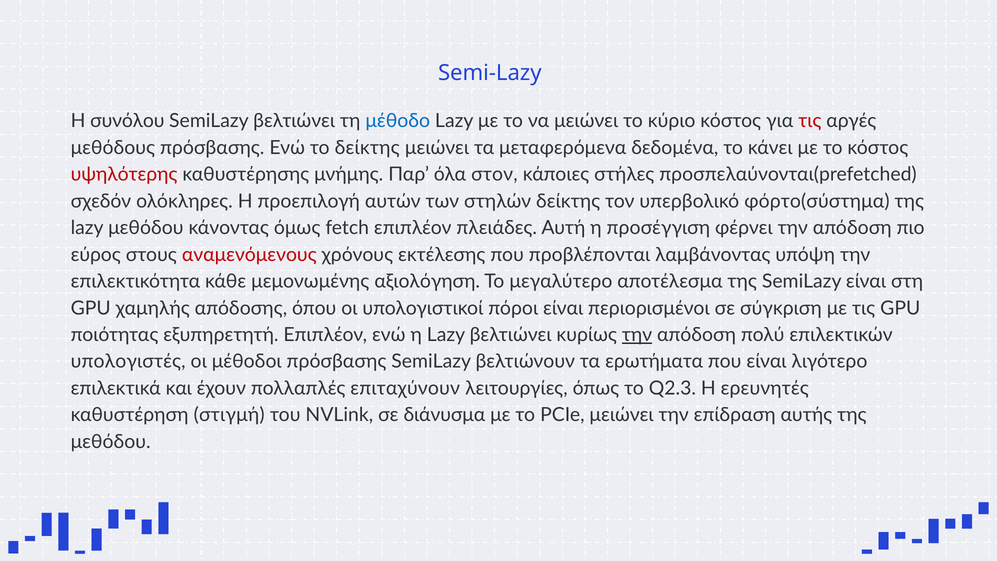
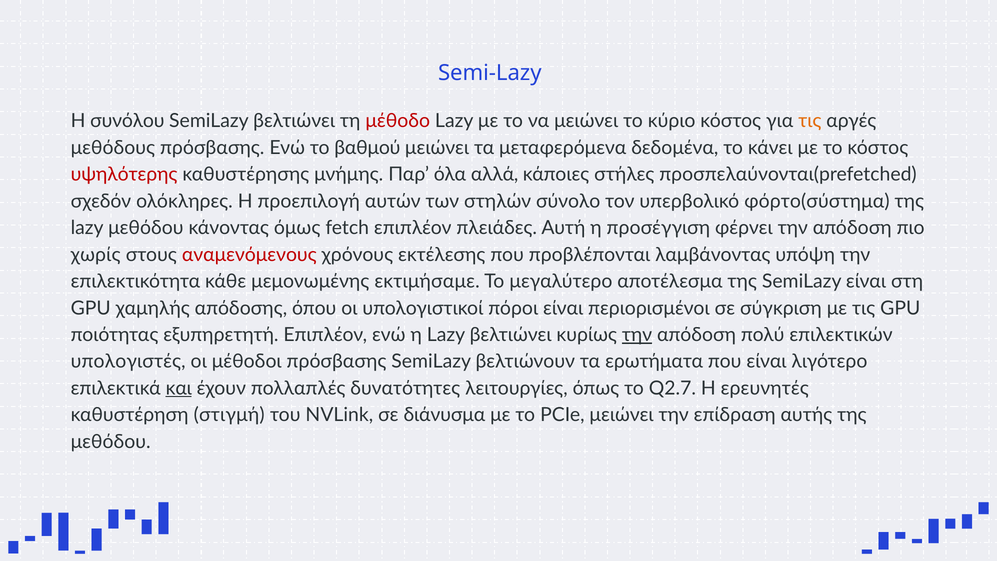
μέθοδο colour: blue -> red
τις at (810, 121) colour: red -> orange
το δείκτης: δείκτης -> βαθμού
στον: στον -> αλλά
στηλών δείκτης: δείκτης -> σύνολο
εύρος: εύρος -> χωρίς
αξιολόγηση: αξιολόγηση -> εκτιμήσαμε
και underline: none -> present
επιταχύνουν: επιταχύνουν -> δυνατότητες
Q2.3: Q2.3 -> Q2.7
